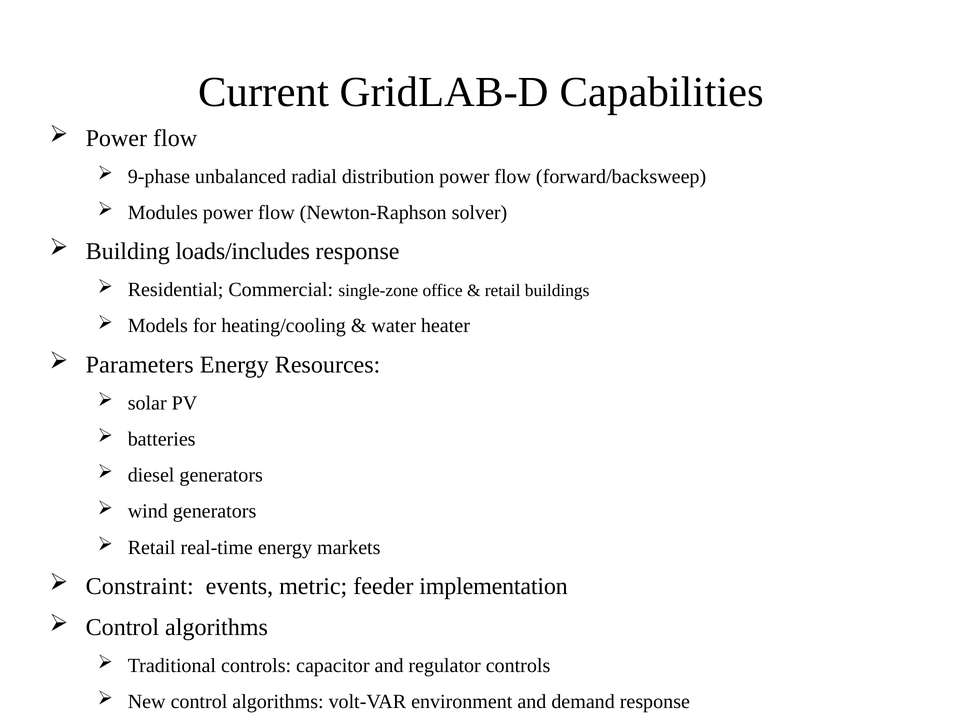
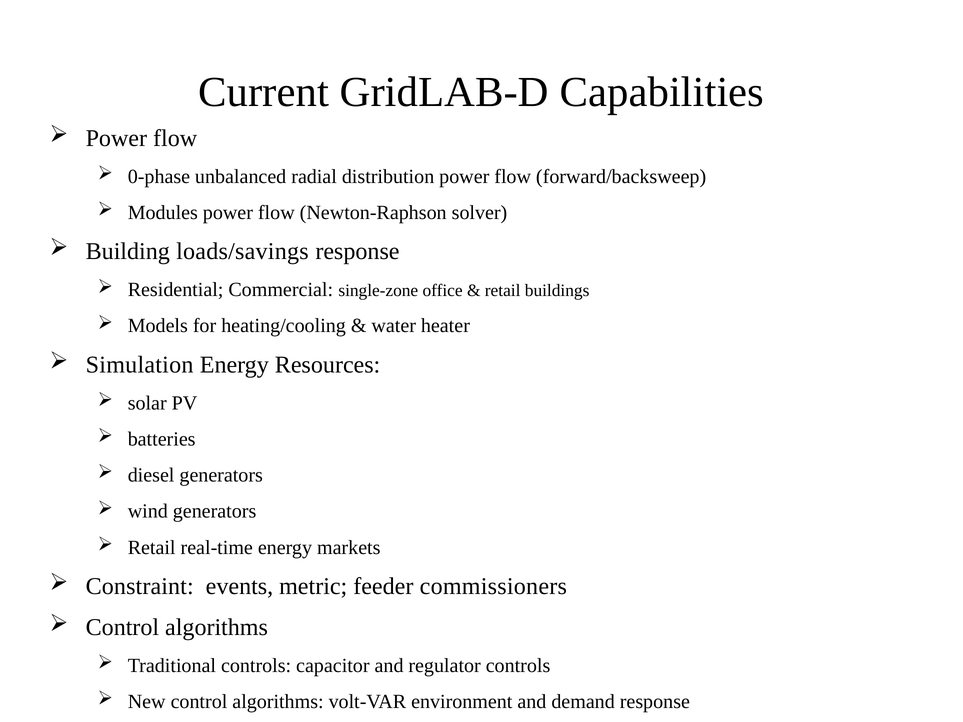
9-phase: 9-phase -> 0-phase
loads/includes: loads/includes -> loads/savings
Parameters: Parameters -> Simulation
implementation: implementation -> commissioners
